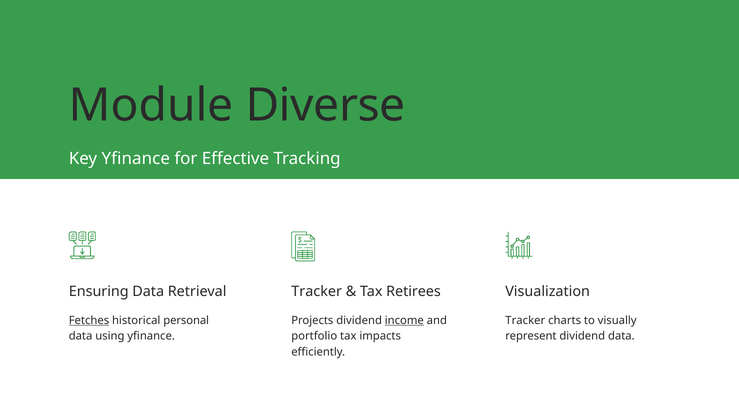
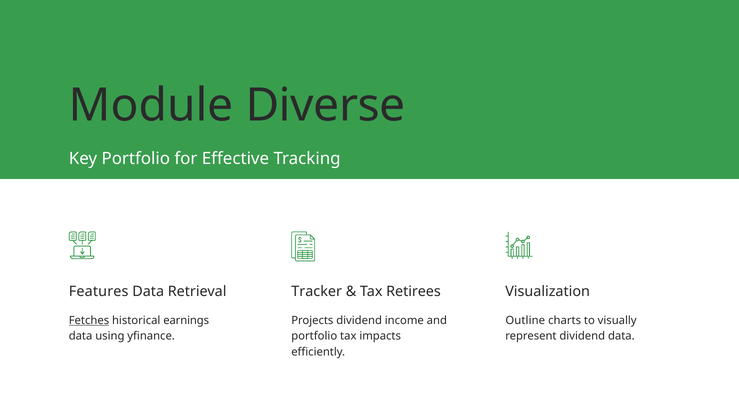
Key Yfinance: Yfinance -> Portfolio
Ensuring: Ensuring -> Features
personal: personal -> earnings
income underline: present -> none
Tracker at (525, 320): Tracker -> Outline
